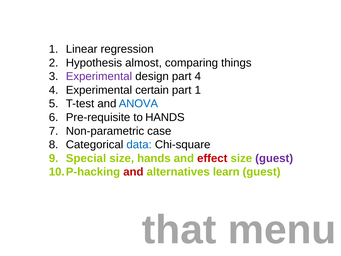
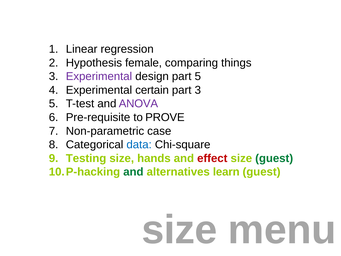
almost: almost -> female
part 4: 4 -> 5
part 1: 1 -> 3
ANOVA colour: blue -> purple
to HANDS: HANDS -> PROVE
Special: Special -> Testing
guest at (274, 158) colour: purple -> green
and at (133, 172) colour: red -> green
that at (179, 230): that -> size
